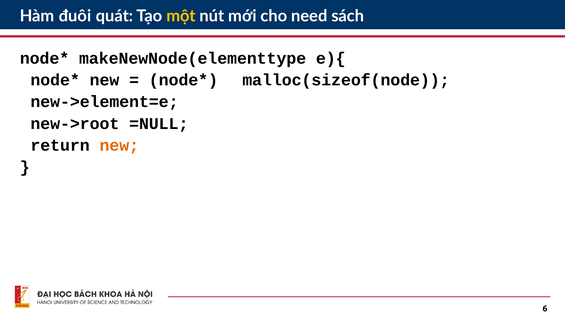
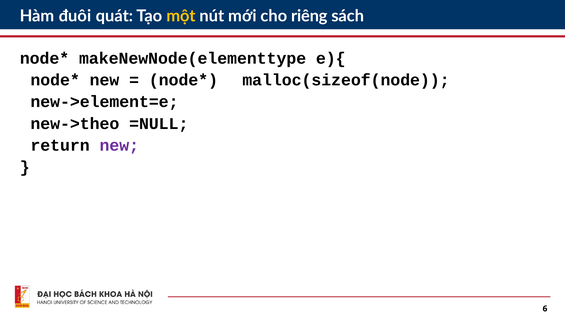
need: need -> riêng
new->root: new->root -> new->theo
new at (119, 145) colour: orange -> purple
